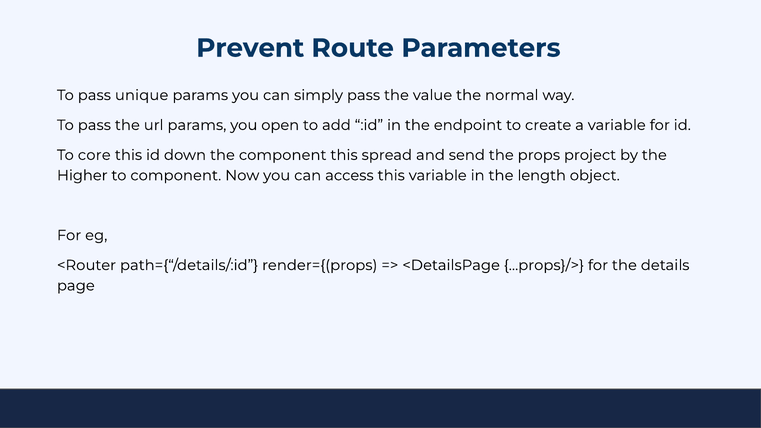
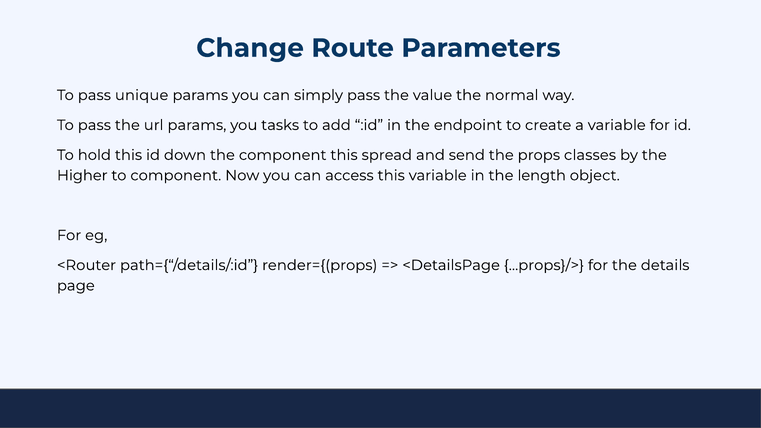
Prevent: Prevent -> Change
open: open -> tasks
core: core -> hold
project: project -> classes
